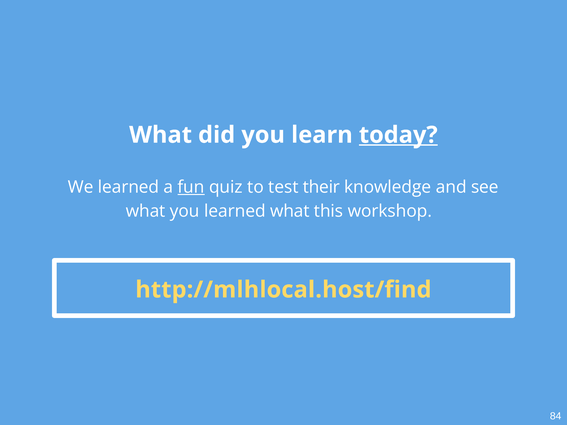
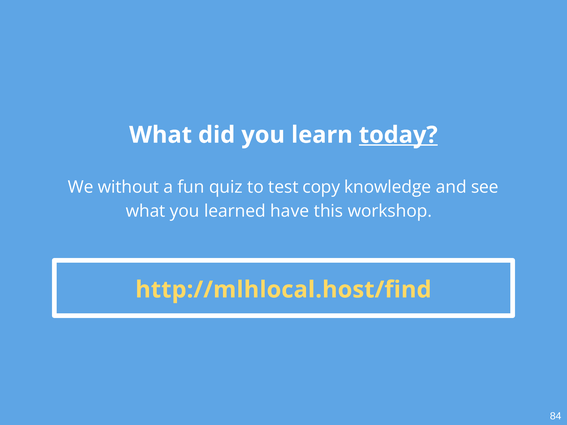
We learned: learned -> without
fun underline: present -> none
their: their -> copy
learned what: what -> have
